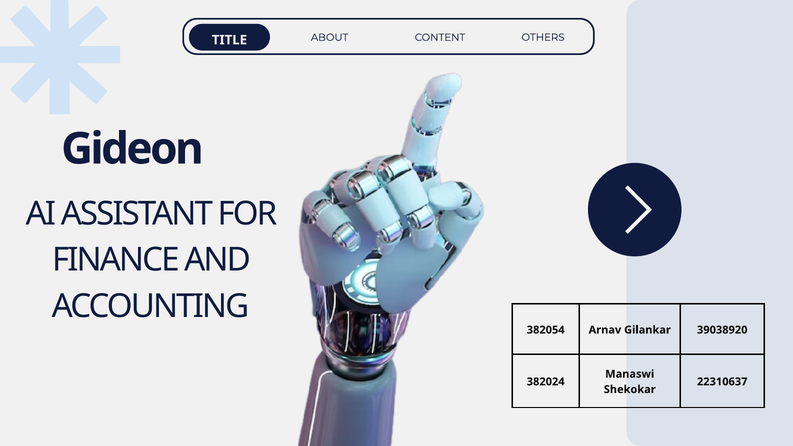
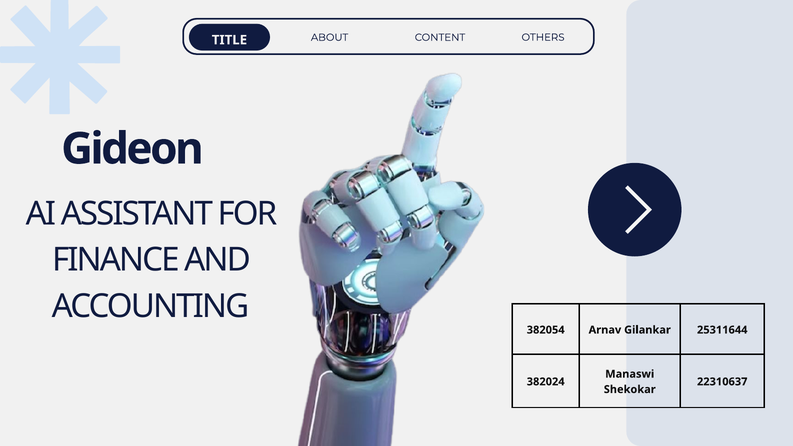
39038920: 39038920 -> 25311644
